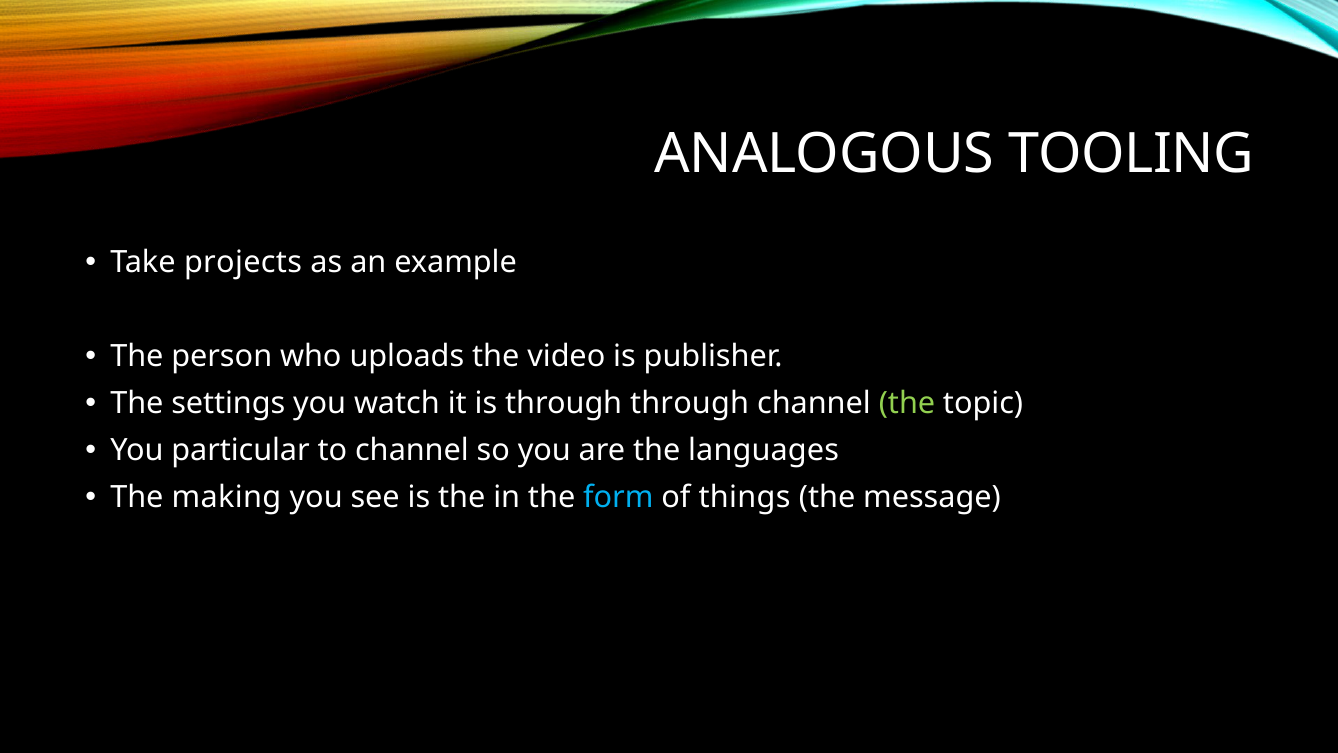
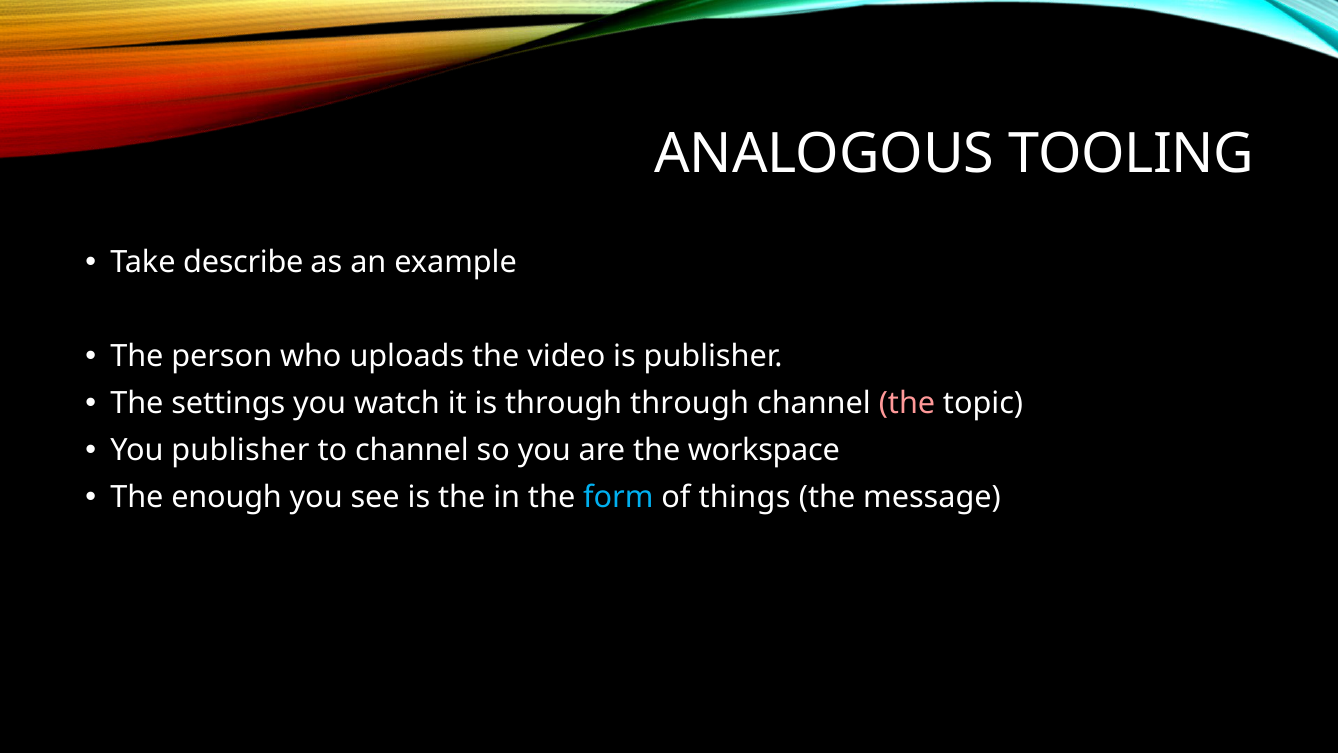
projects: projects -> describe
the at (907, 403) colour: light green -> pink
You particular: particular -> publisher
languages: languages -> workspace
making: making -> enough
